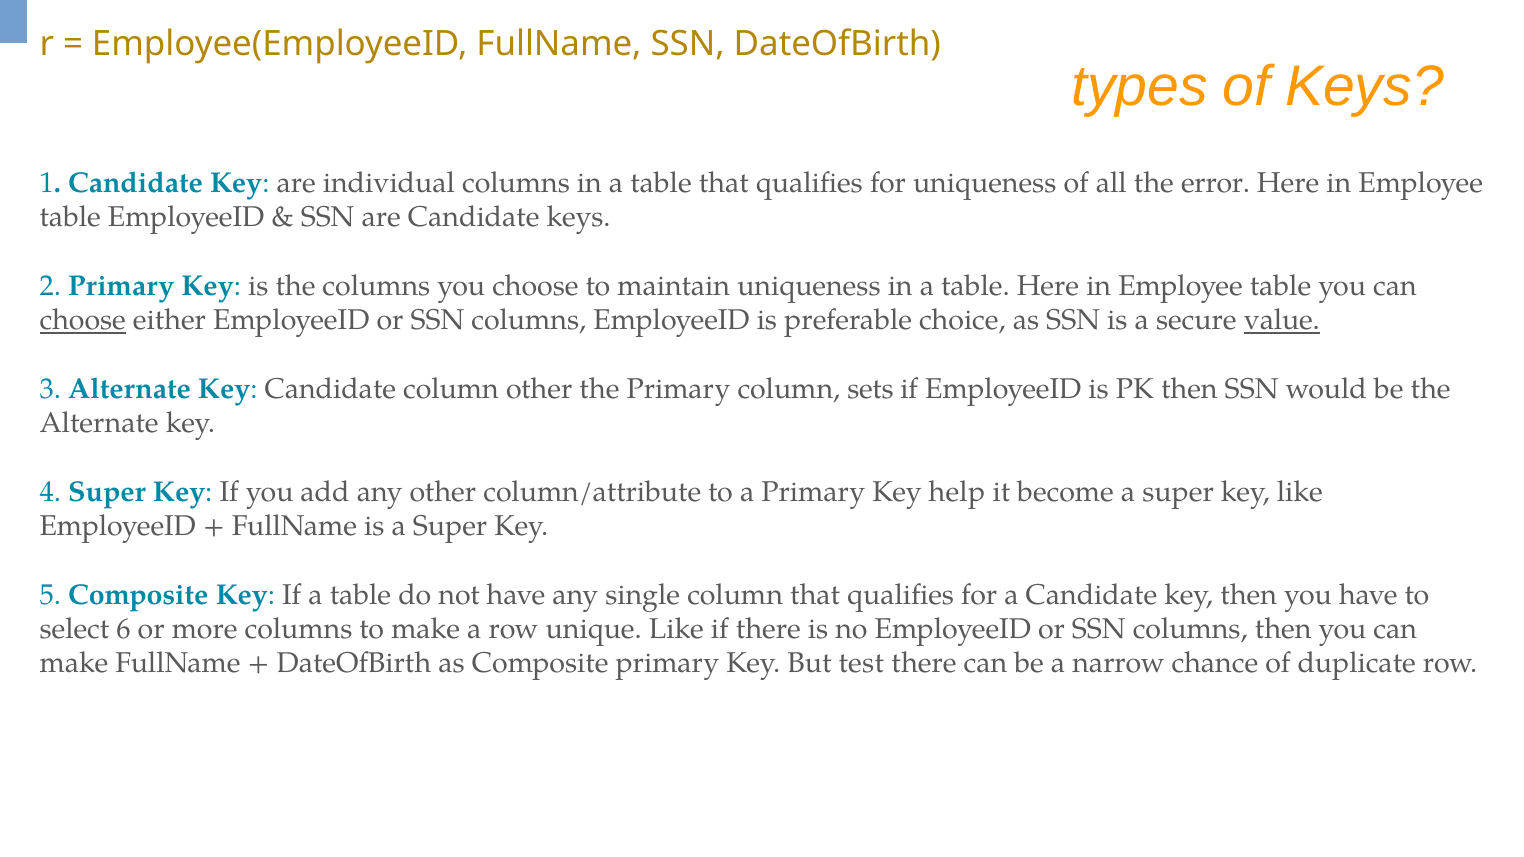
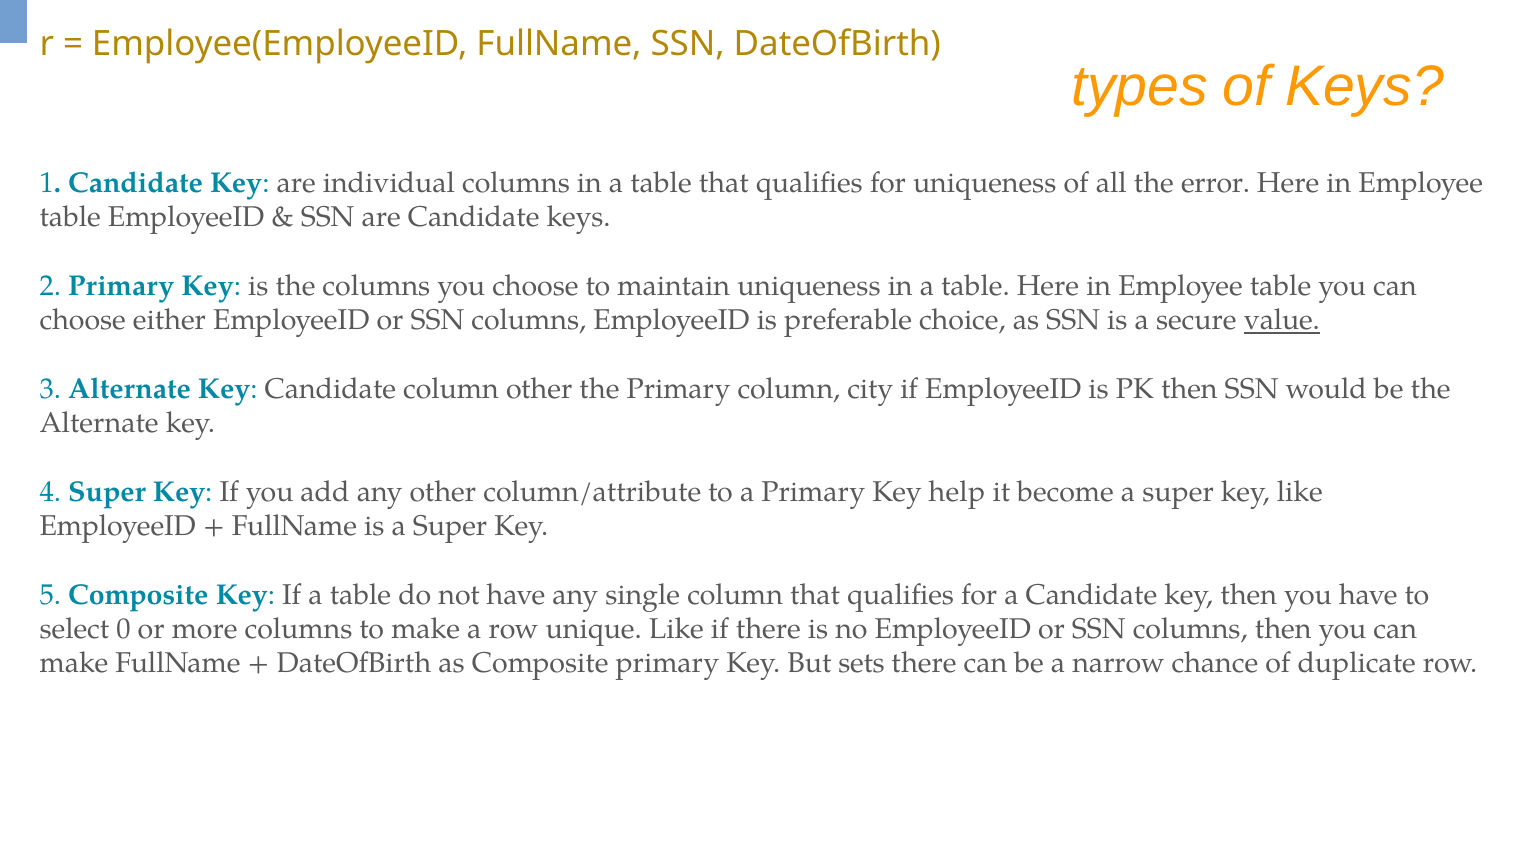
choose at (83, 320) underline: present -> none
sets: sets -> city
6: 6 -> 0
test: test -> sets
